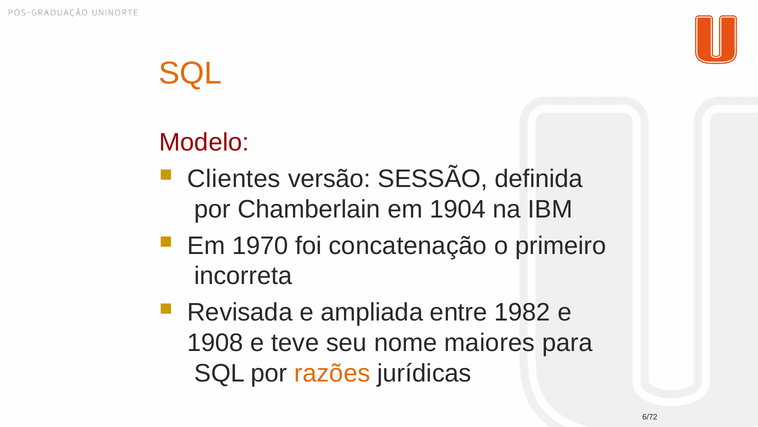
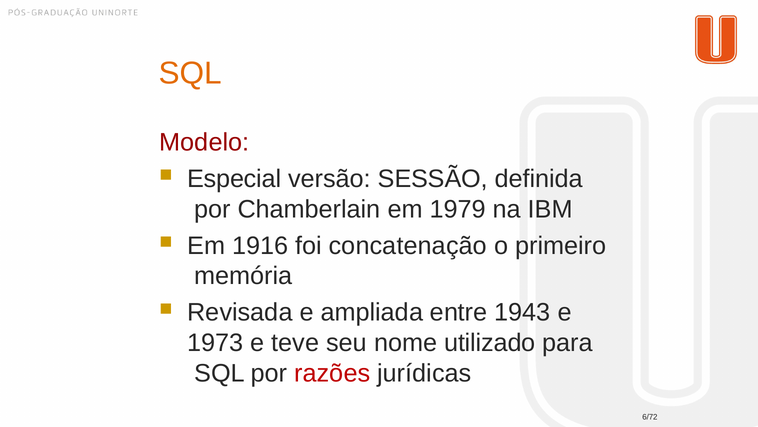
Clientes: Clientes -> Especial
1904: 1904 -> 1979
1970: 1970 -> 1916
incorreta: incorreta -> memória
1982: 1982 -> 1943
1908: 1908 -> 1973
maiores: maiores -> utilizado
razões colour: orange -> red
